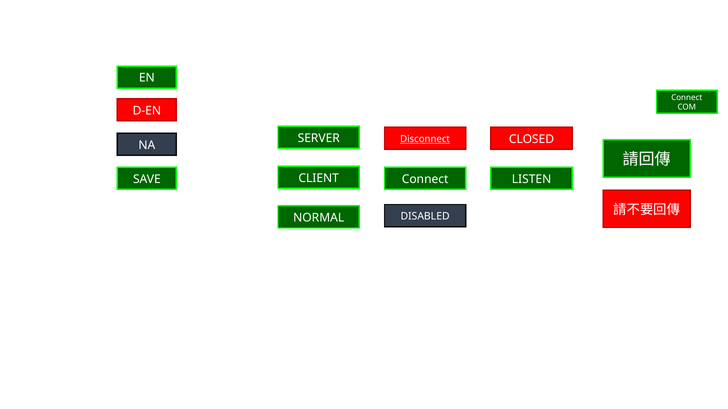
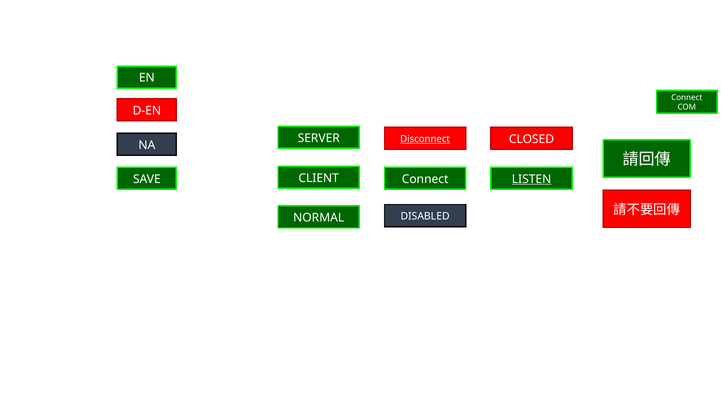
LISTEN underline: none -> present
